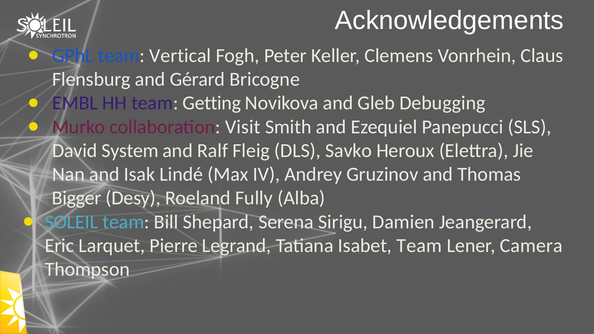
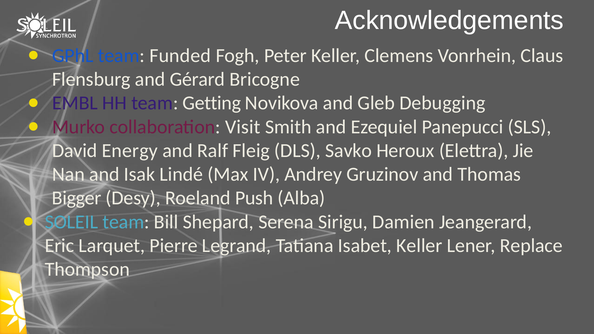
Vertical: Vertical -> Funded
System: System -> Energy
Fully: Fully -> Push
Isabet Team: Team -> Keller
Camera: Camera -> Replace
